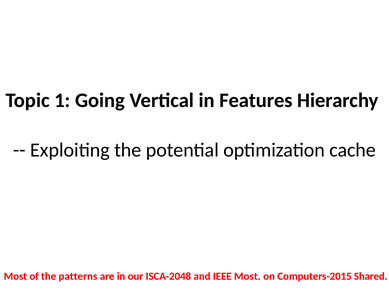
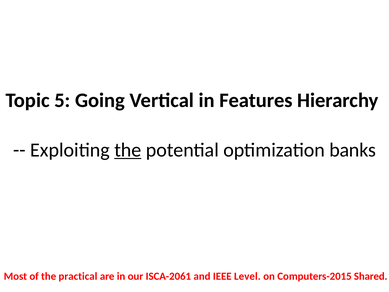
1: 1 -> 5
the at (128, 150) underline: none -> present
cache: cache -> banks
patterns: patterns -> practical
ISCA-2048: ISCA-2048 -> ISCA-2061
IEEE Most: Most -> Level
